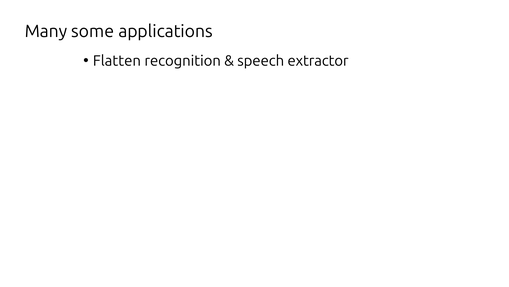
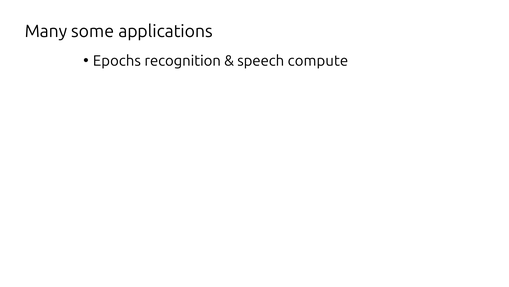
Flatten: Flatten -> Epochs
extractor: extractor -> compute
